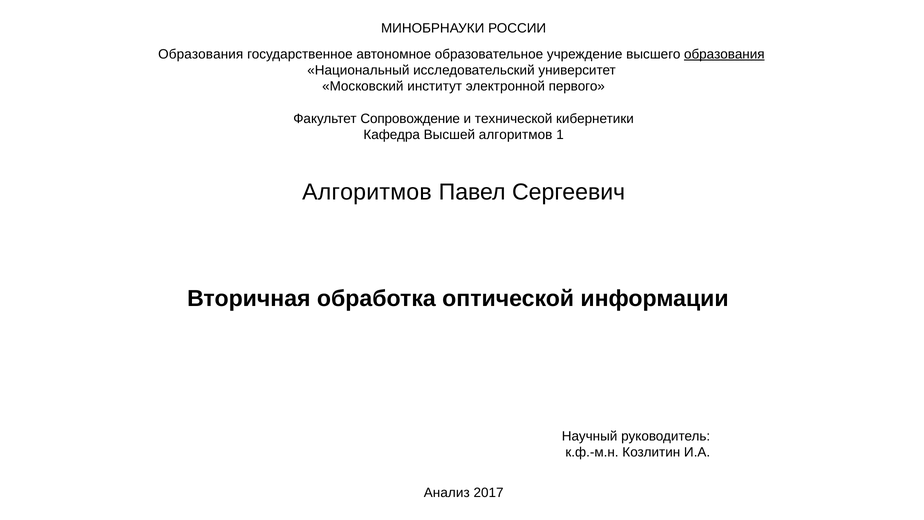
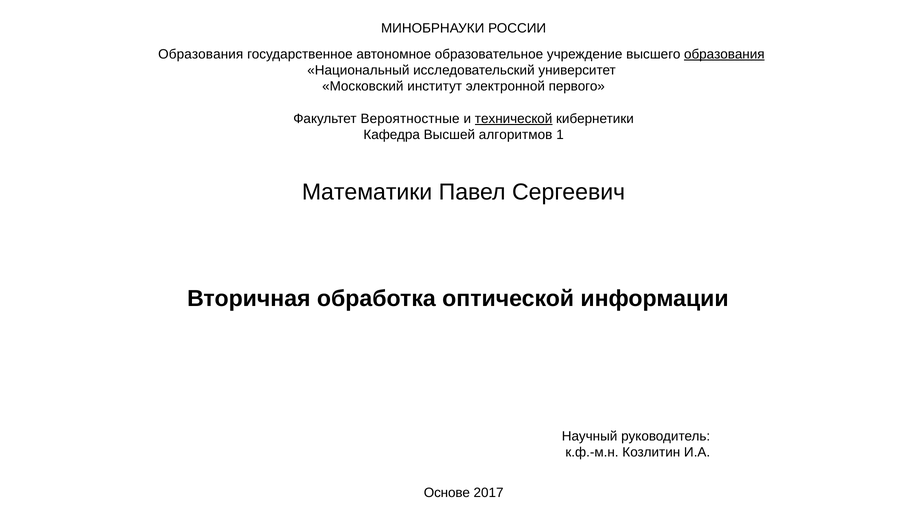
Сопровождение: Сопровождение -> Вероятностные
технической underline: none -> present
Алгоритмов at (367, 192): Алгоритмов -> Математики
Анализ: Анализ -> Основе
